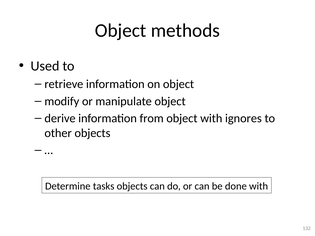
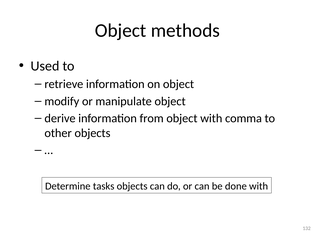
ignores: ignores -> comma
